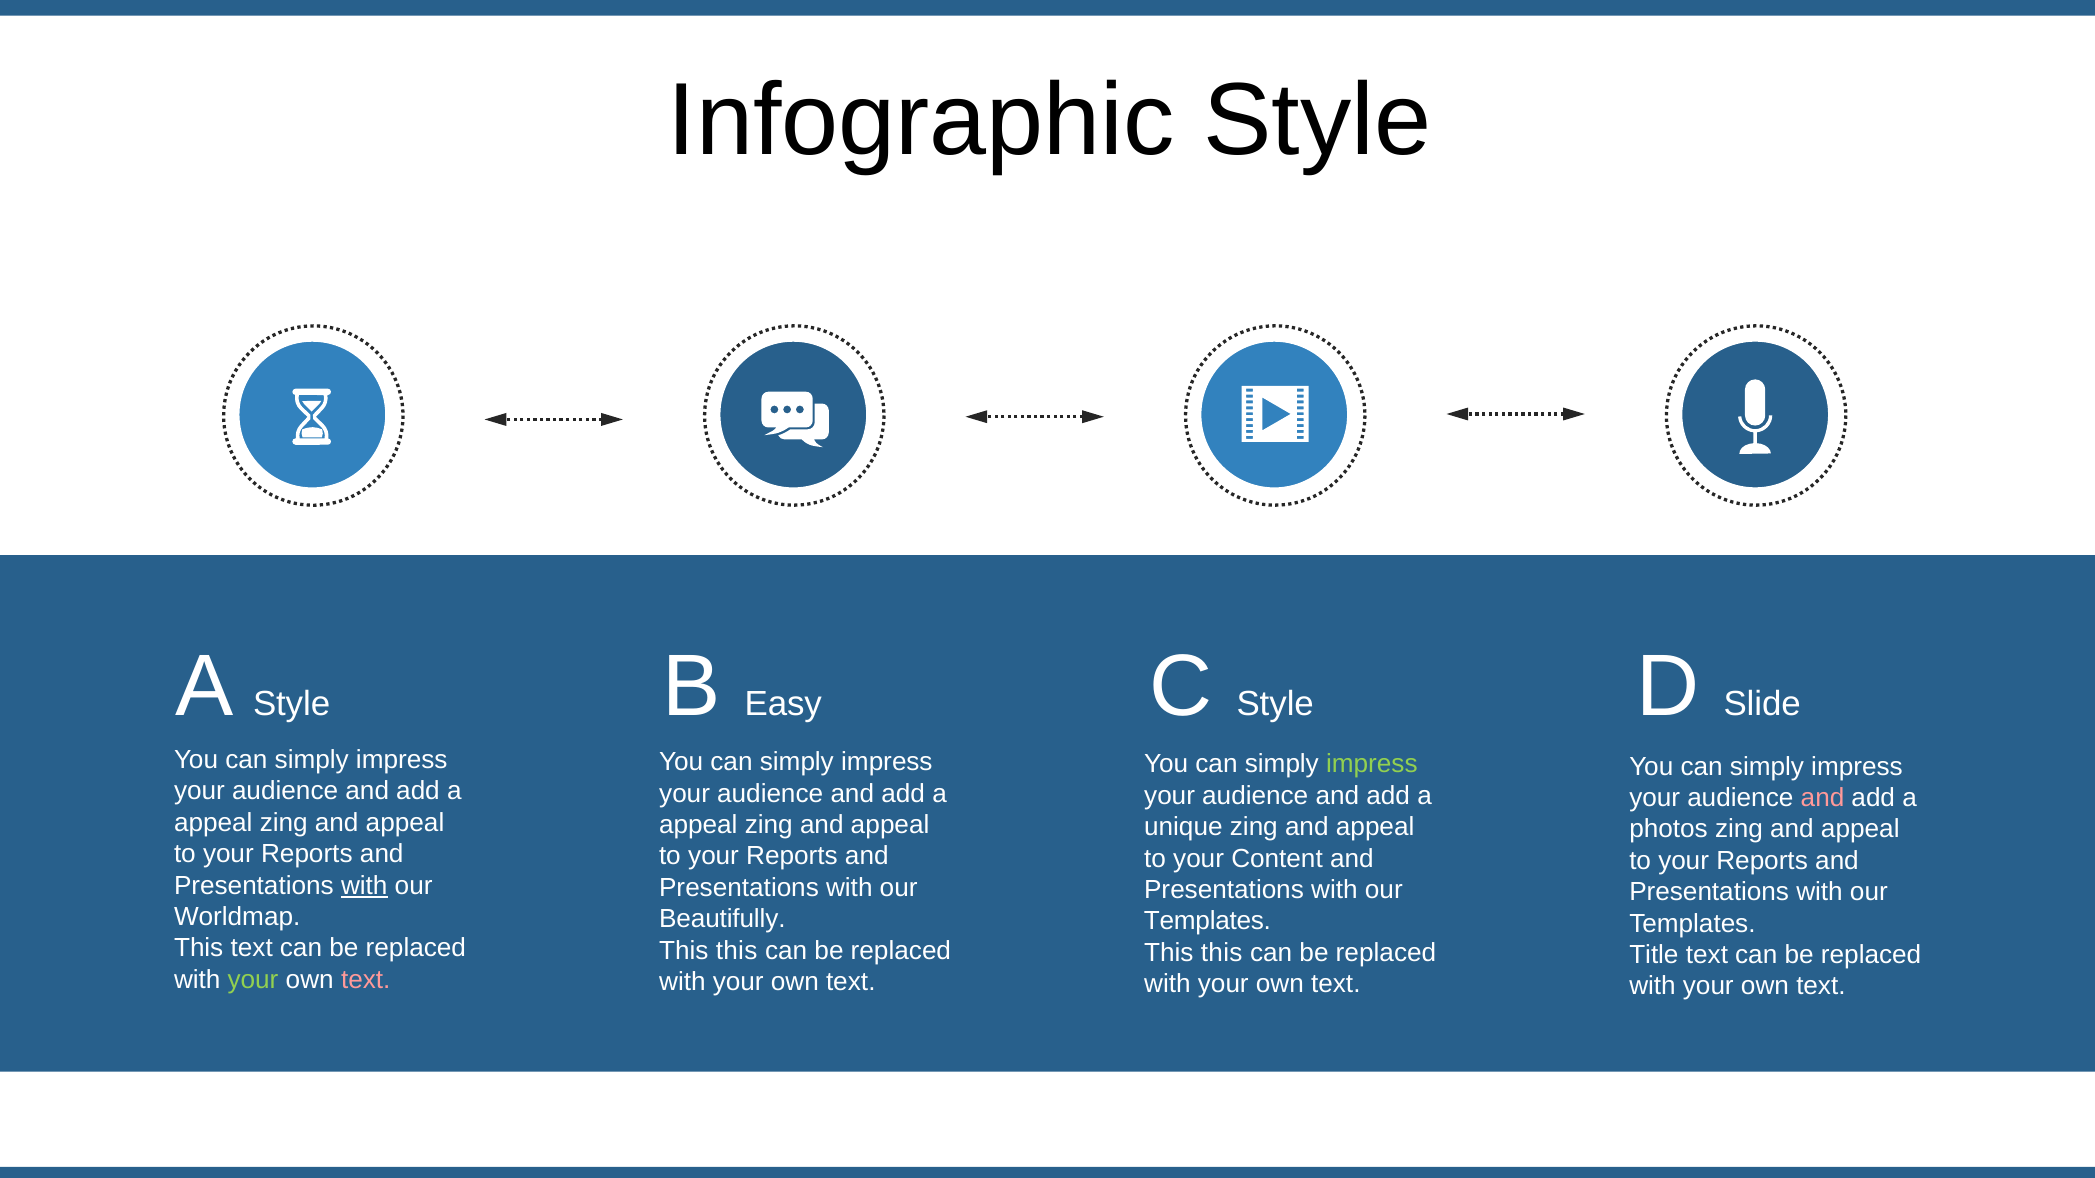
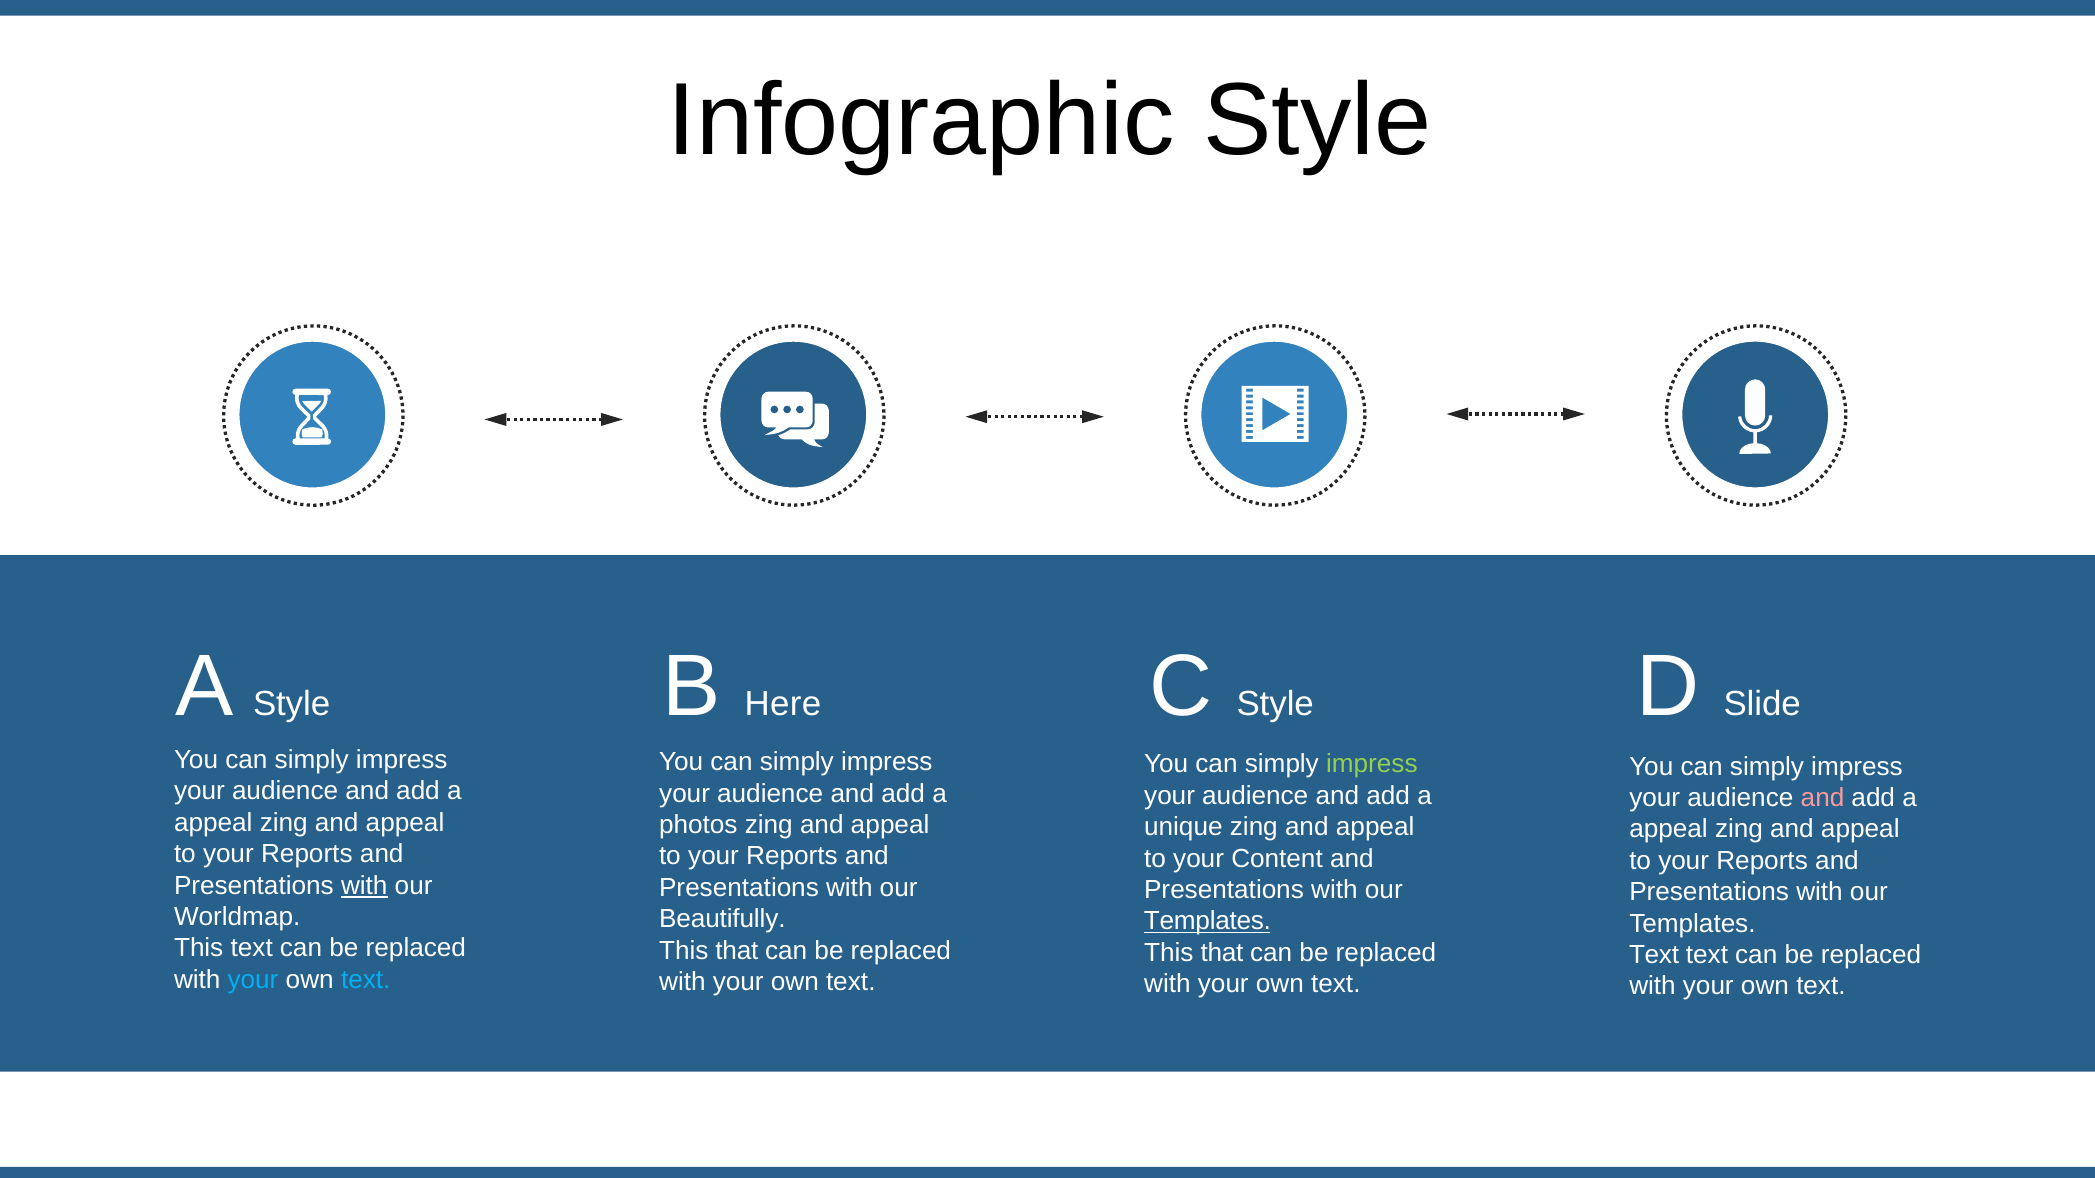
Easy: Easy -> Here
appeal at (698, 825): appeal -> photos
photos at (1669, 830): photos -> appeal
Templates at (1207, 922) underline: none -> present
this at (737, 951): this -> that
this at (1222, 953): this -> that
Title at (1654, 955): Title -> Text
your at (253, 980) colour: light green -> light blue
text at (366, 980) colour: pink -> light blue
